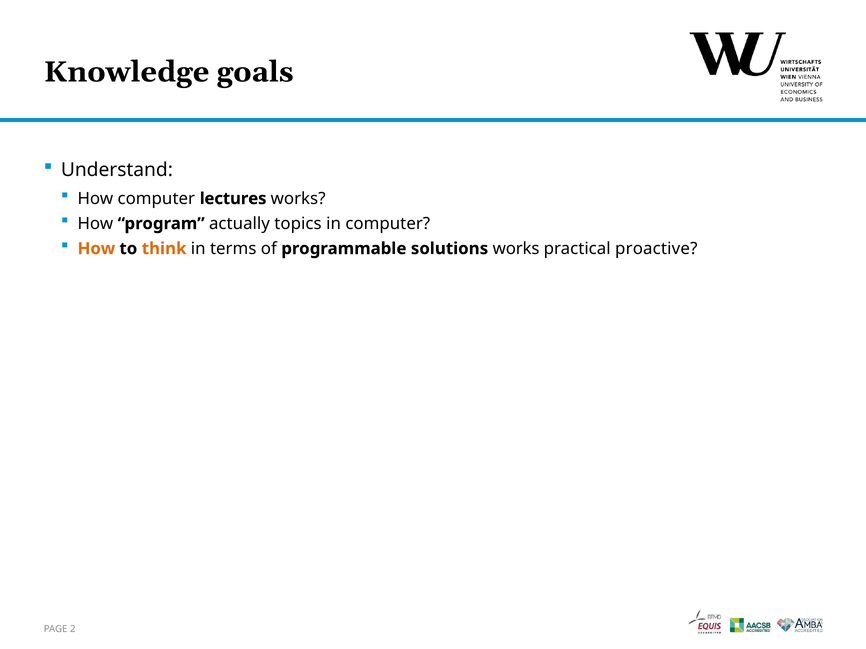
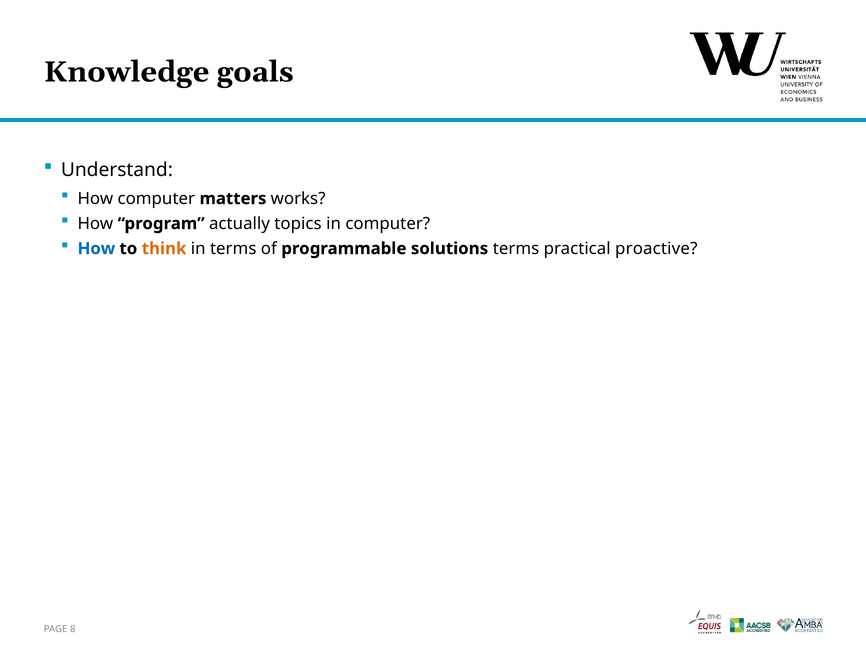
lectures: lectures -> matters
How at (96, 249) colour: orange -> blue
solutions works: works -> terms
2: 2 -> 8
